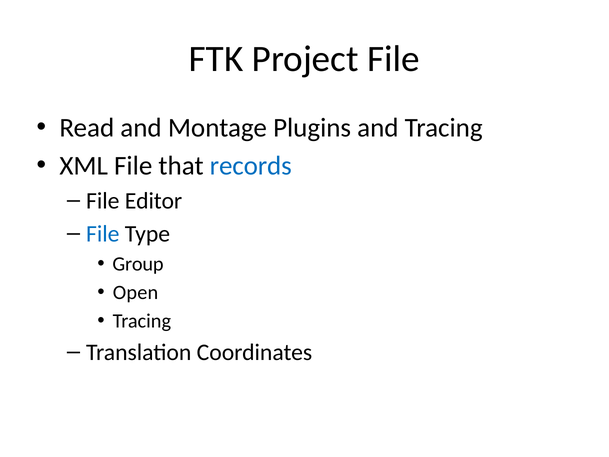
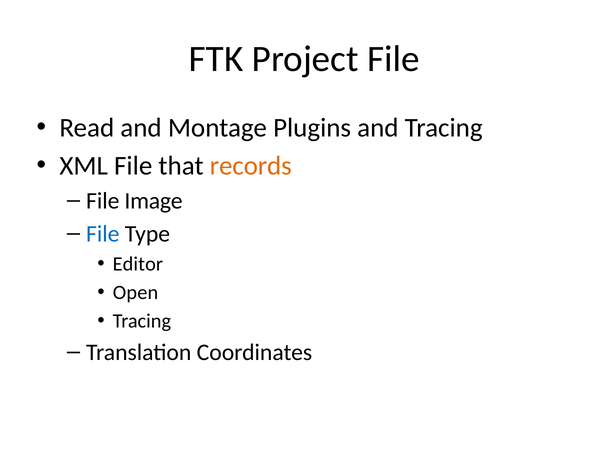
records colour: blue -> orange
Editor: Editor -> Image
Group: Group -> Editor
